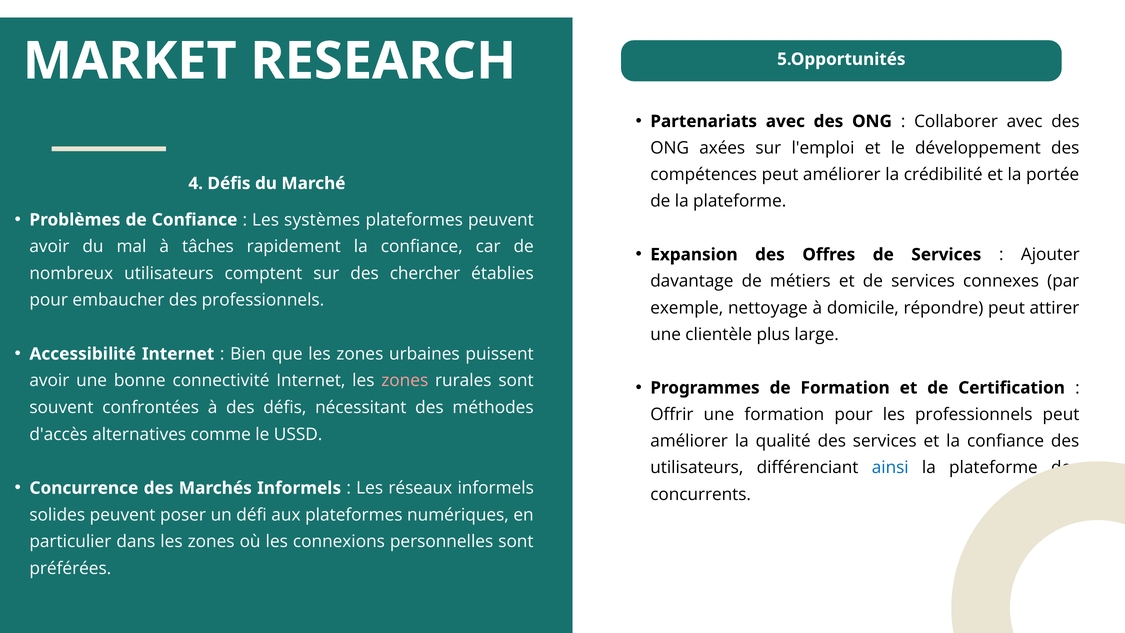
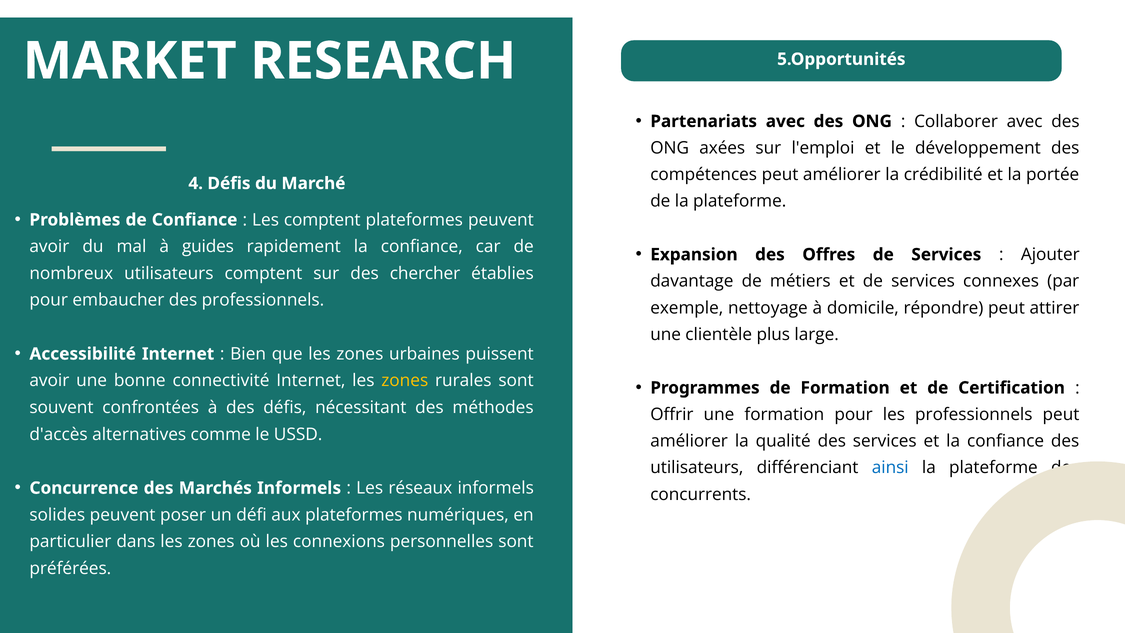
Les systèmes: systèmes -> comptent
tâches: tâches -> guides
zones at (405, 381) colour: pink -> yellow
